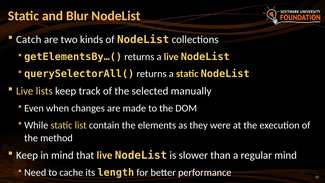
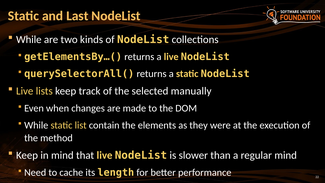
Blur: Blur -> Last
Catch at (29, 40): Catch -> While
